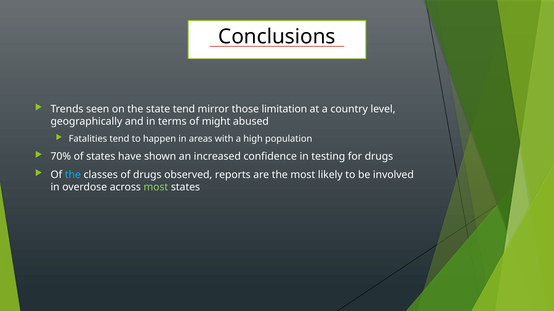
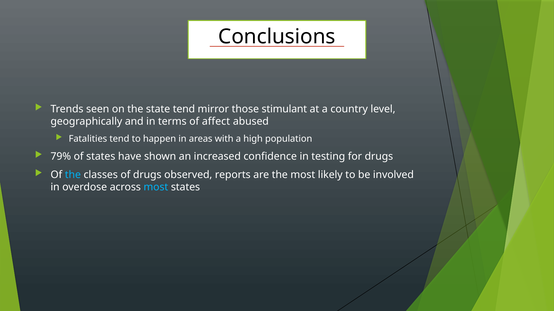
limitation: limitation -> stimulant
might: might -> affect
70%: 70% -> 79%
most at (156, 187) colour: light green -> light blue
